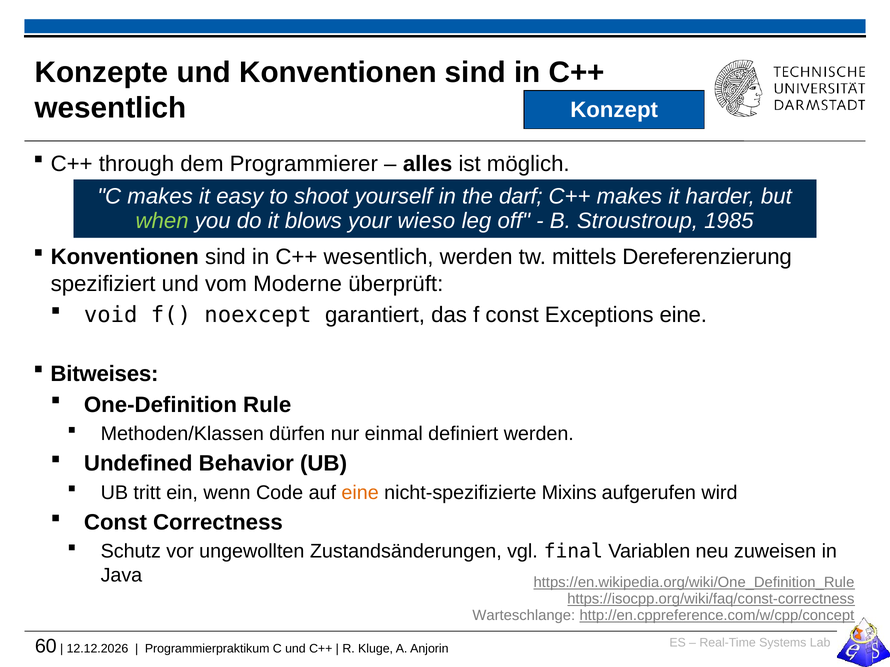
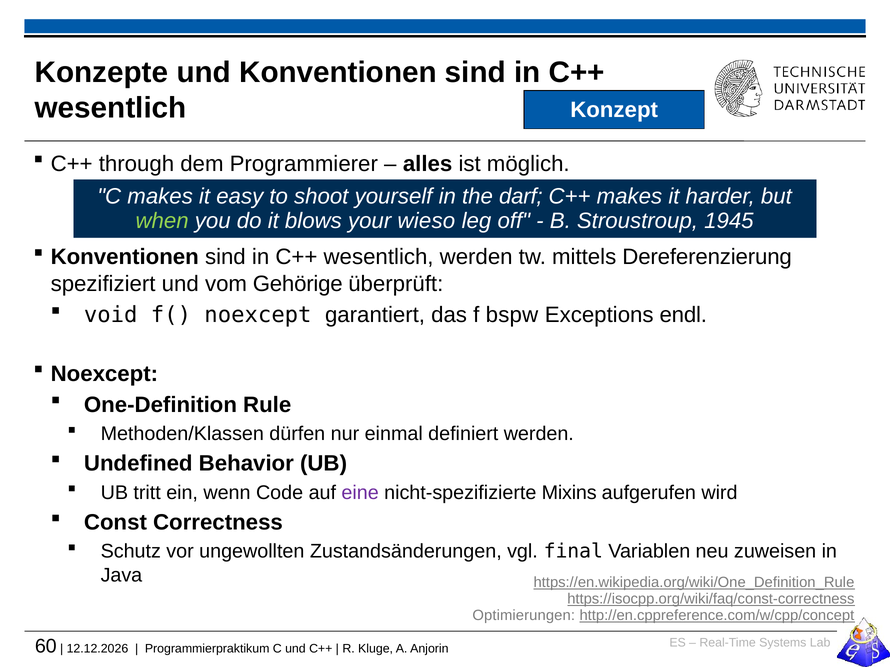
1985: 1985 -> 1945
Moderne: Moderne -> Gehörige
f const: const -> bspw
Exceptions eine: eine -> endl
Bitweises at (104, 374): Bitweises -> Noexcept
eine at (360, 493) colour: orange -> purple
Warteschlange: Warteschlange -> Optimierungen
